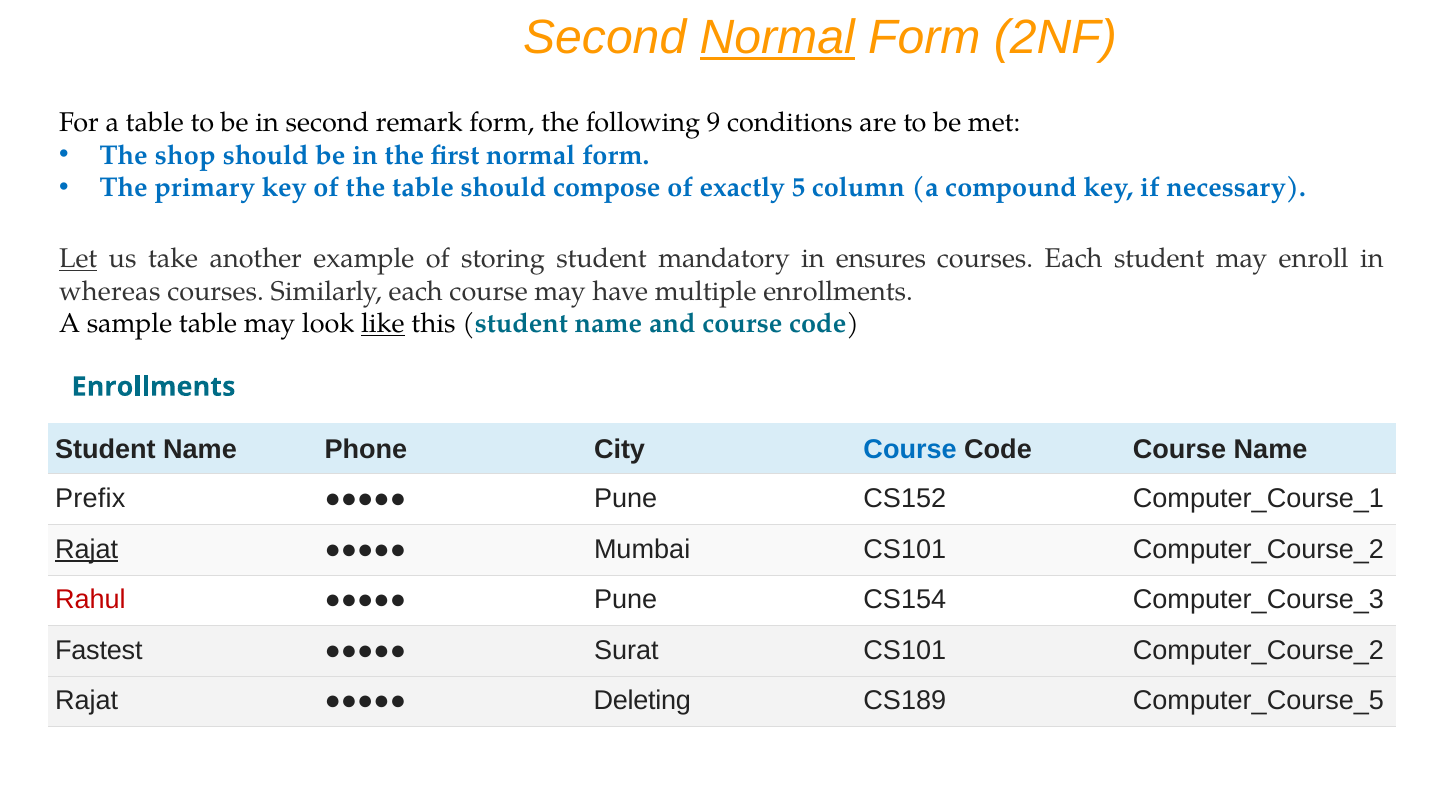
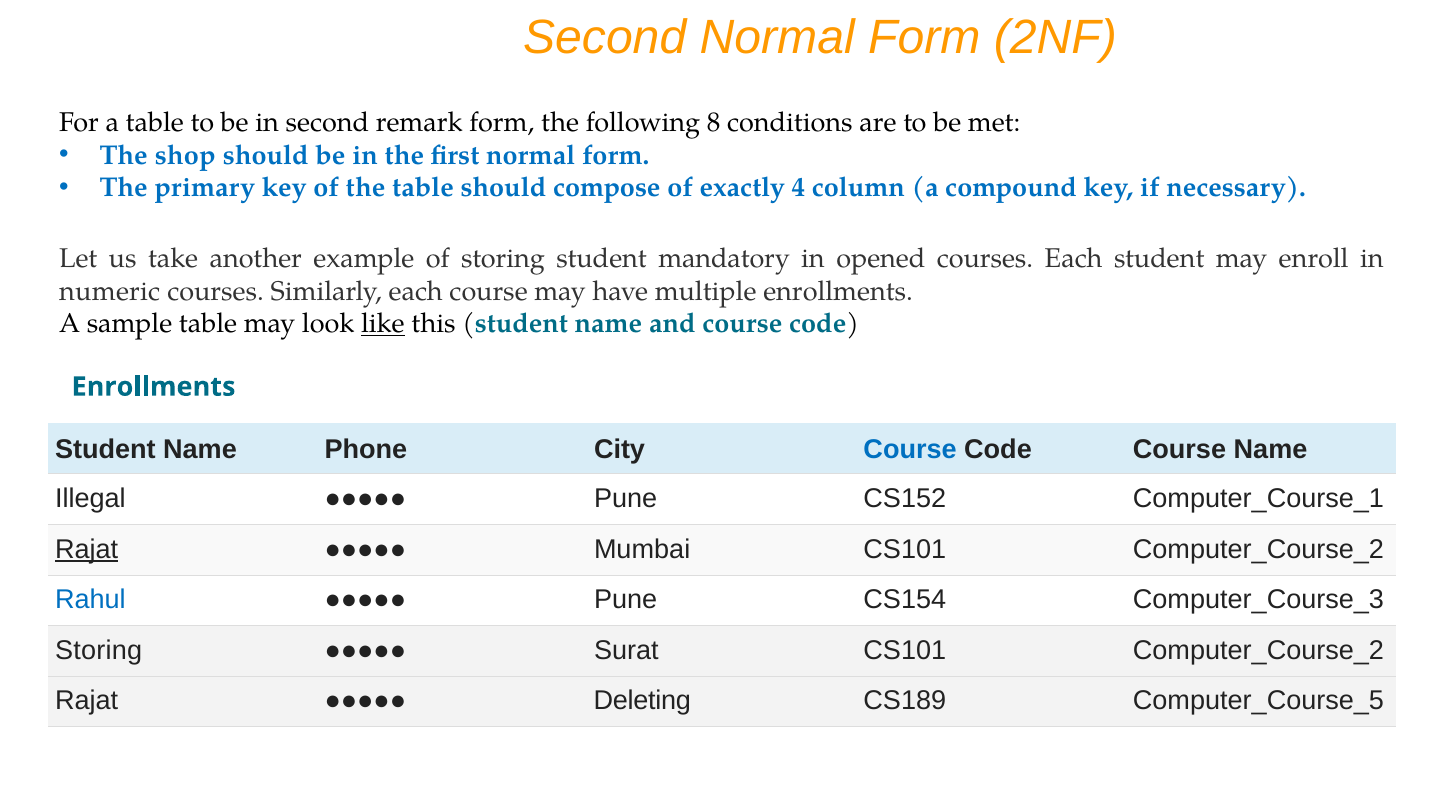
Normal at (777, 38) underline: present -> none
9: 9 -> 8
5: 5 -> 4
Let underline: present -> none
ensures: ensures -> opened
whereas: whereas -> numeric
Prefix: Prefix -> Illegal
Rahul colour: red -> blue
Fastest at (99, 650): Fastest -> Storing
